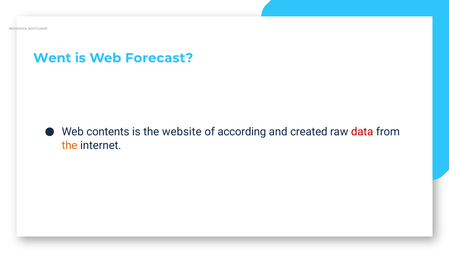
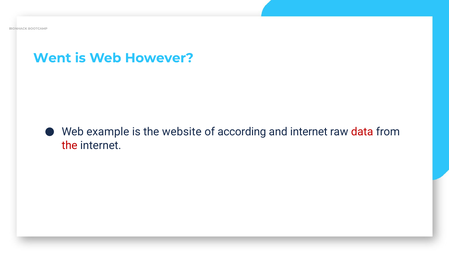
Forecast: Forecast -> However
contents: contents -> example
and created: created -> internet
the at (70, 145) colour: orange -> red
